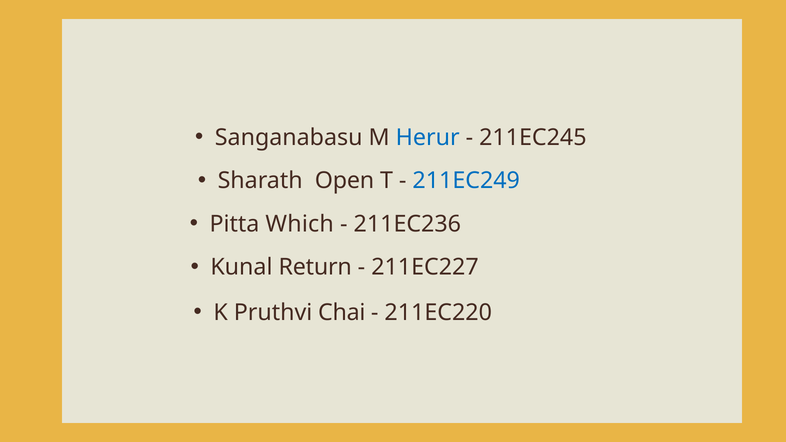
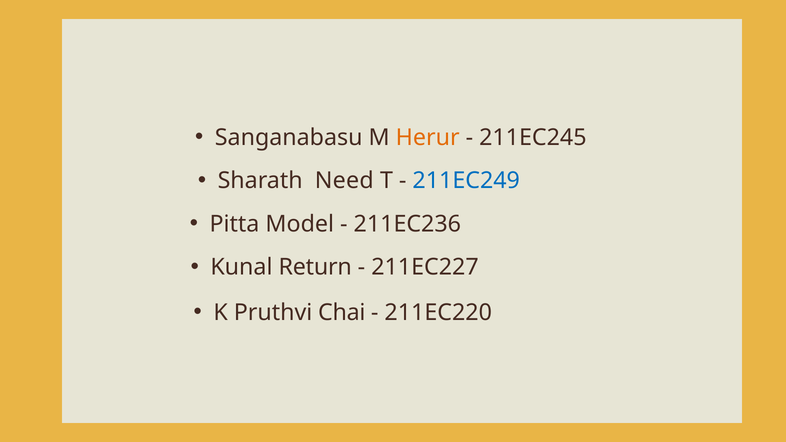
Herur colour: blue -> orange
Open: Open -> Need
Which: Which -> Model
